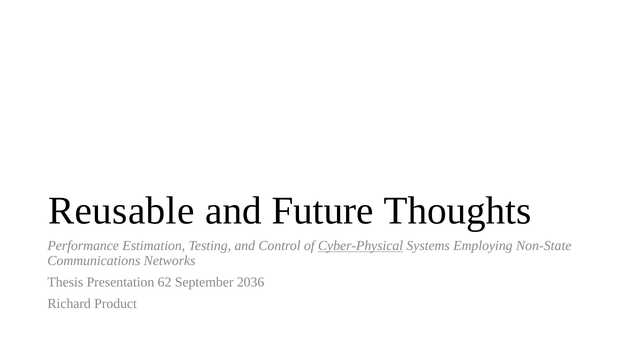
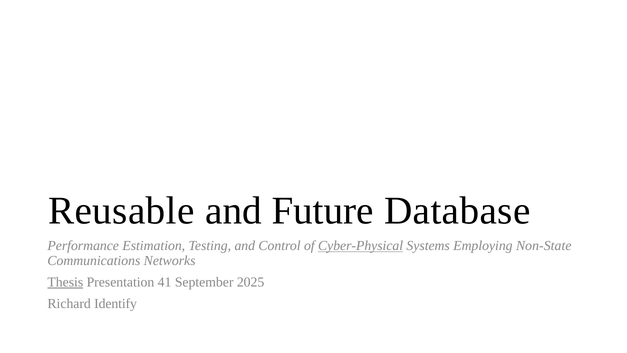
Thoughts: Thoughts -> Database
Thesis underline: none -> present
62: 62 -> 41
2036: 2036 -> 2025
Product: Product -> Identify
